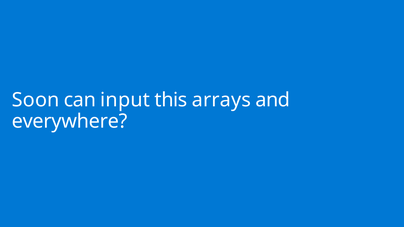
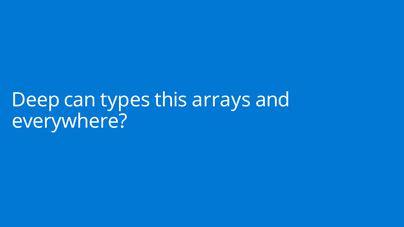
Soon: Soon -> Deep
input: input -> types
